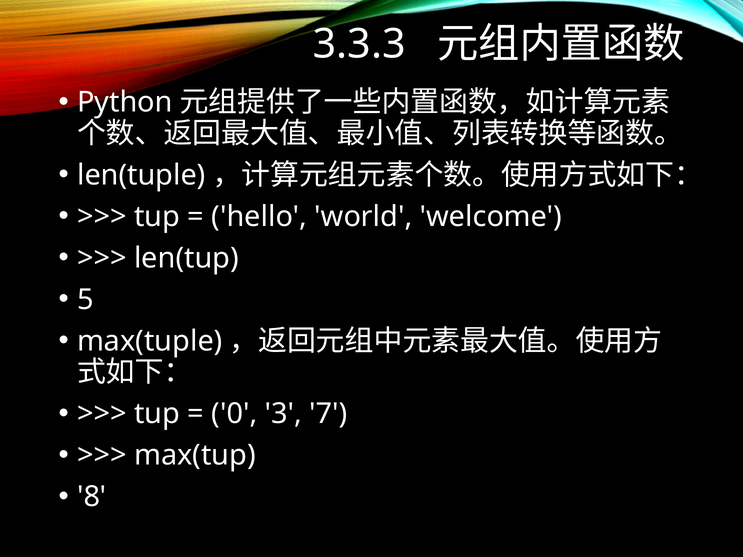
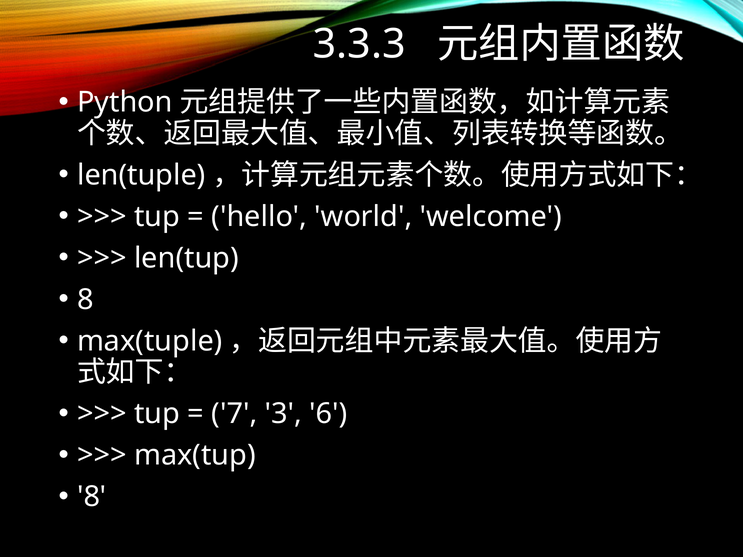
5 at (85, 300): 5 -> 8
0: 0 -> 7
7: 7 -> 6
